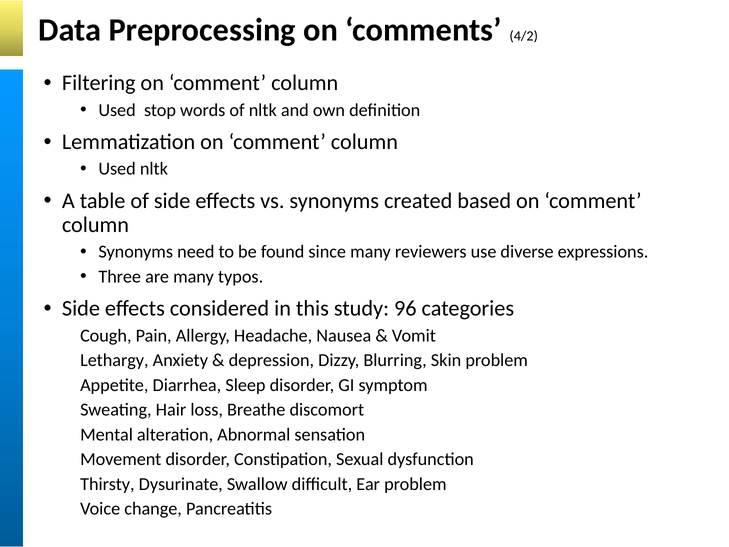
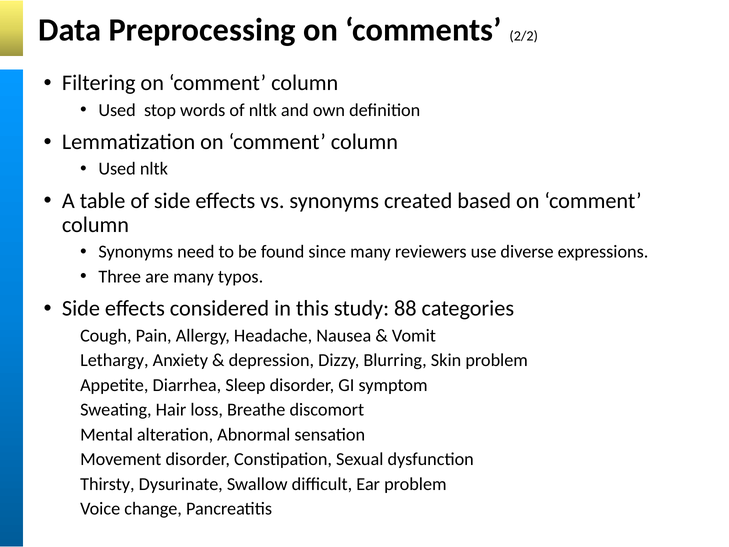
4/2: 4/2 -> 2/2
96: 96 -> 88
